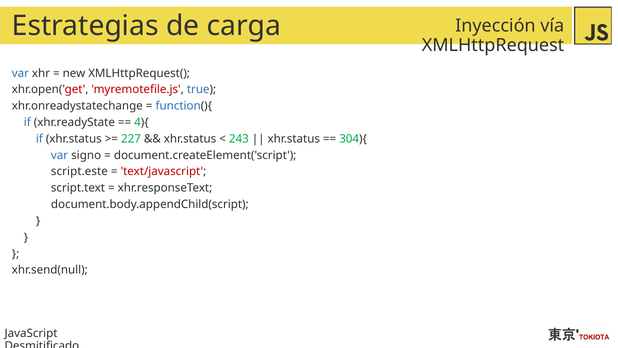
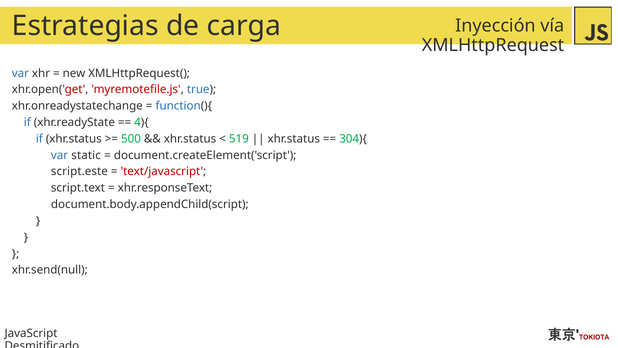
227: 227 -> 500
243: 243 -> 519
signo: signo -> static
